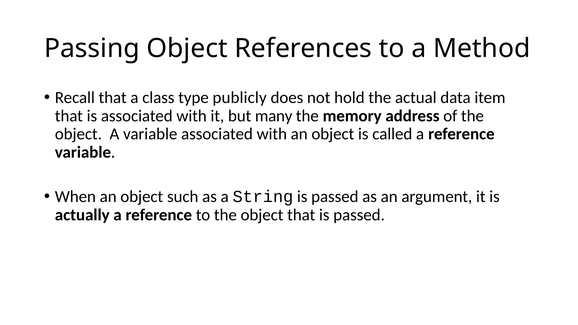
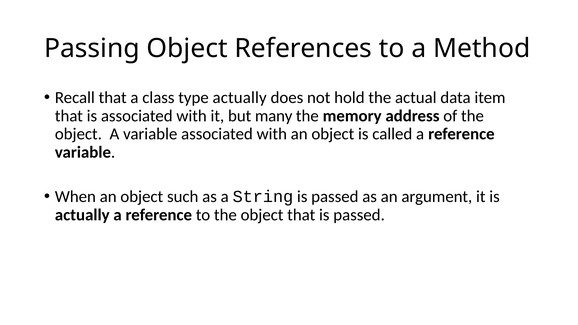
type publicly: publicly -> actually
